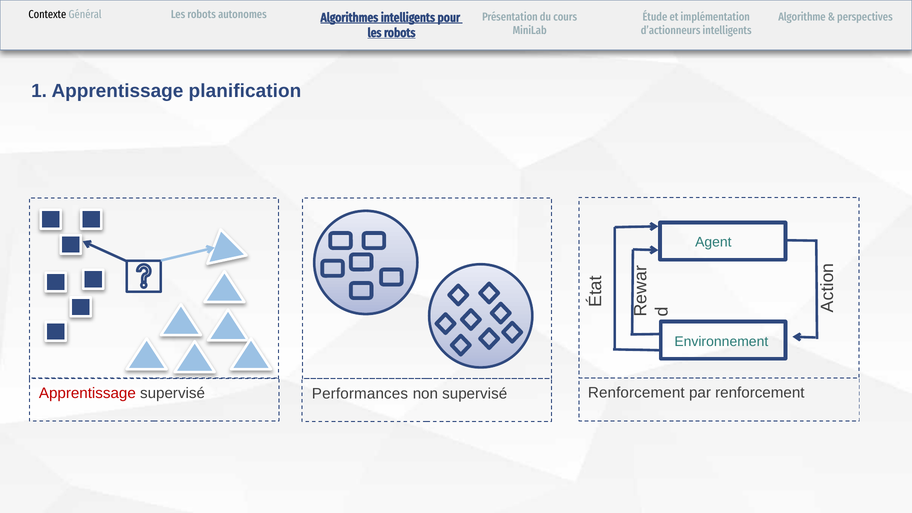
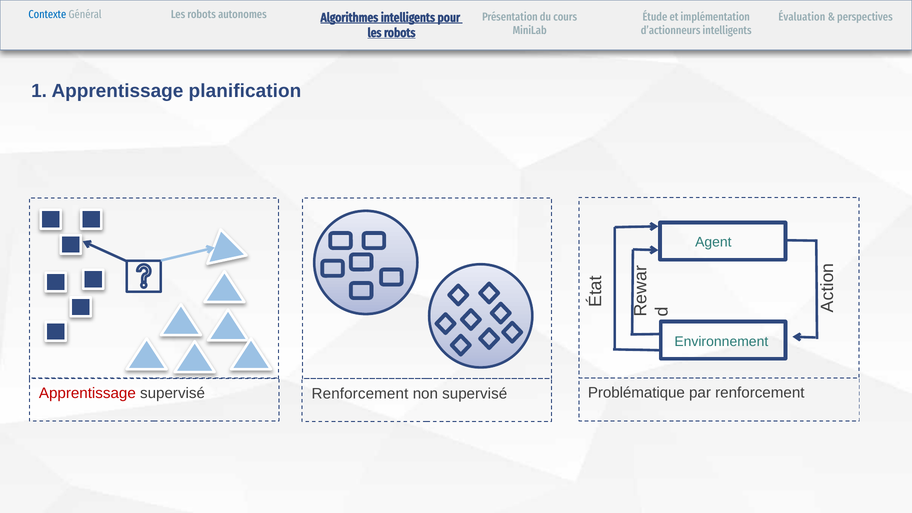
Contexte colour: black -> blue
Algorithme: Algorithme -> Évaluation
supervisé Renforcement: Renforcement -> Problématique
Performances at (360, 394): Performances -> Renforcement
